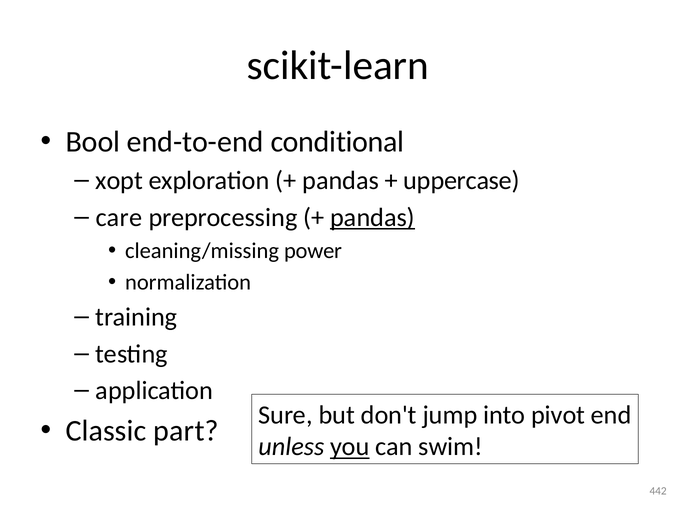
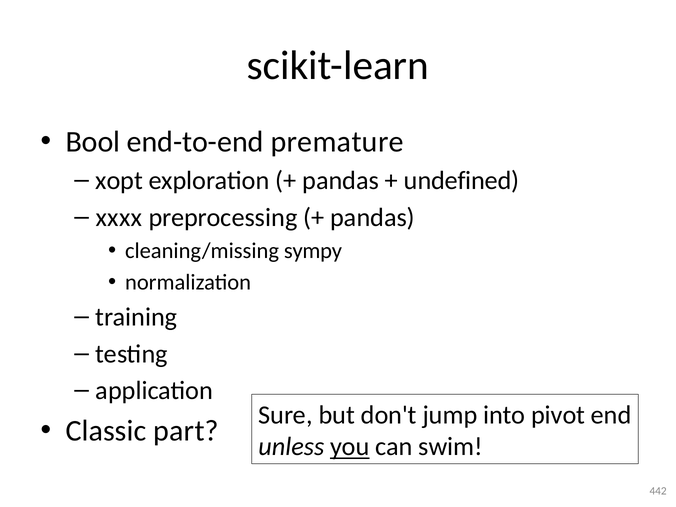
conditional: conditional -> premature
uppercase: uppercase -> undefined
care: care -> xxxx
pandas at (373, 217) underline: present -> none
power: power -> sympy
